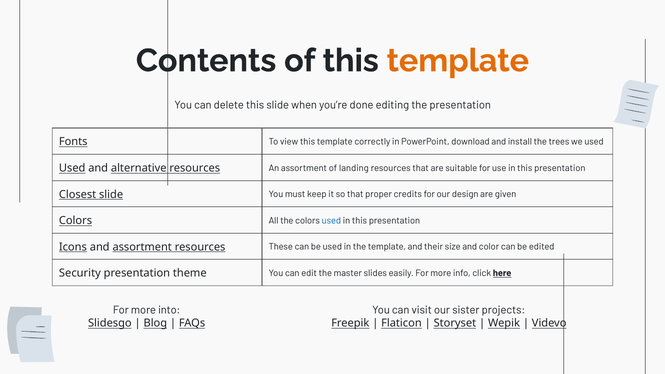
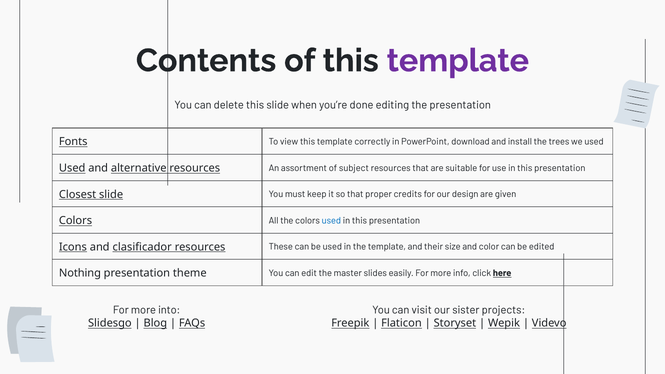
template at (458, 61) colour: orange -> purple
landing: landing -> subject
and assortment: assortment -> clasificador
Security: Security -> Nothing
